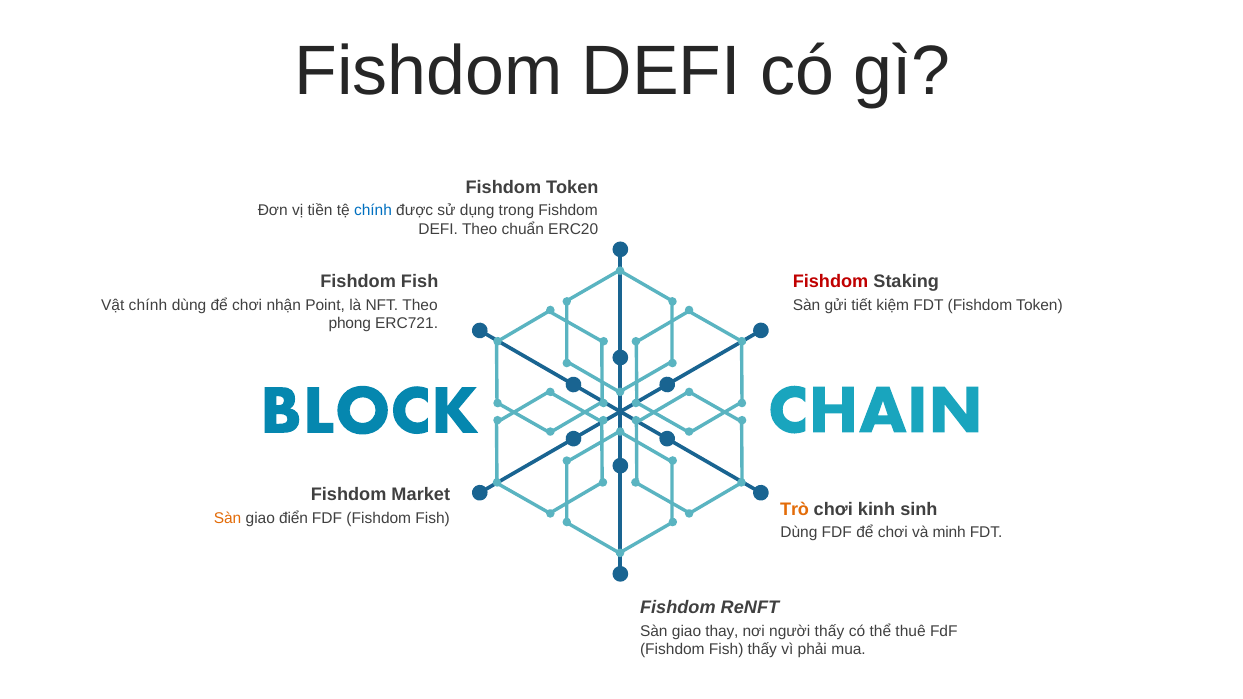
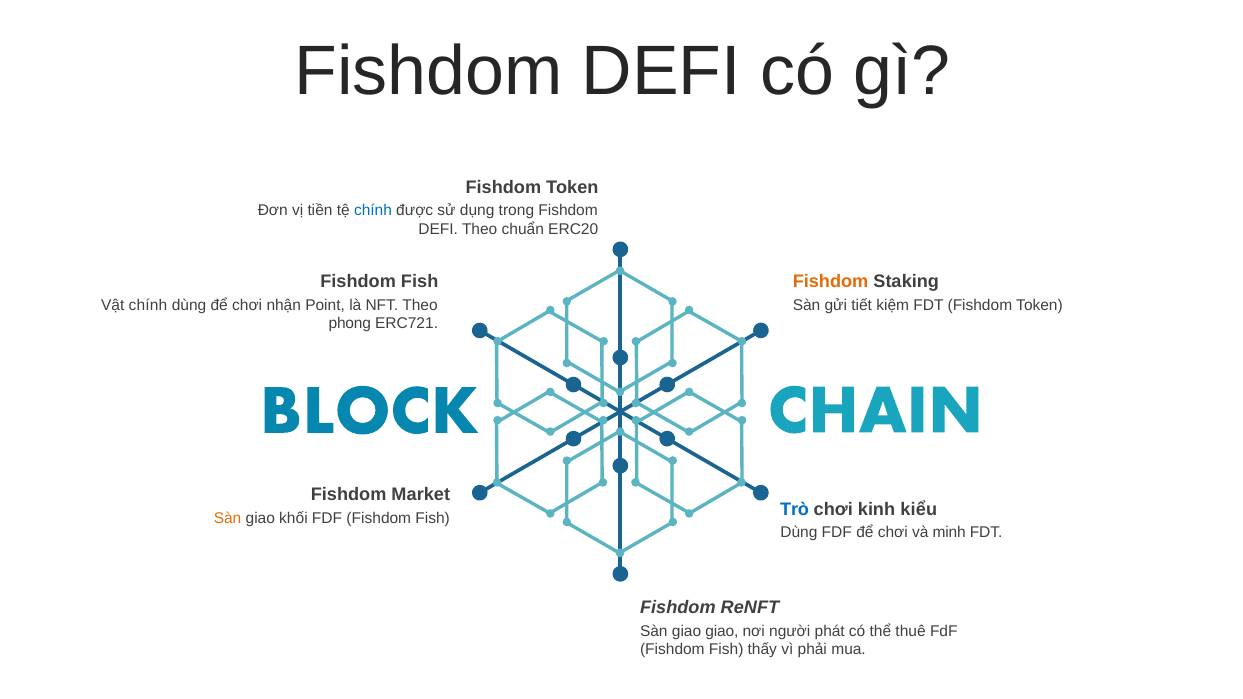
Fishdom at (831, 282) colour: red -> orange
Trò colour: orange -> blue
sinh: sinh -> kiểu
điển: điển -> khối
giao thay: thay -> giao
người thấy: thấy -> phát
